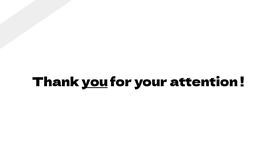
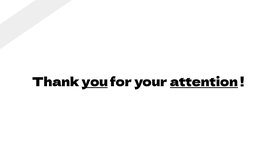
attention underline: none -> present
